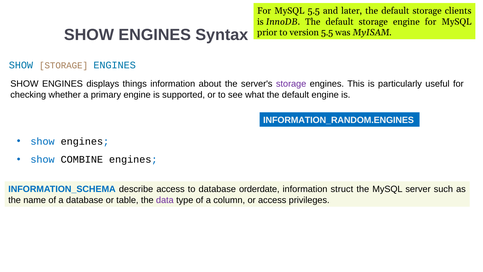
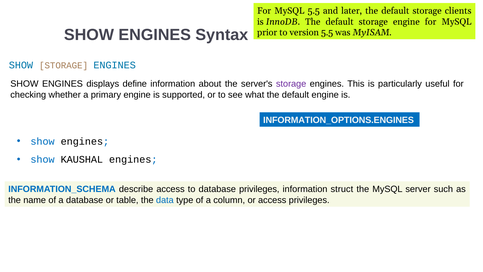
things: things -> define
INFORMATION_RANDOM.ENGINES: INFORMATION_RANDOM.ENGINES -> INFORMATION_OPTIONS.ENGINES
COMBINE: COMBINE -> KAUSHAL
database orderdate: orderdate -> privileges
data colour: purple -> blue
